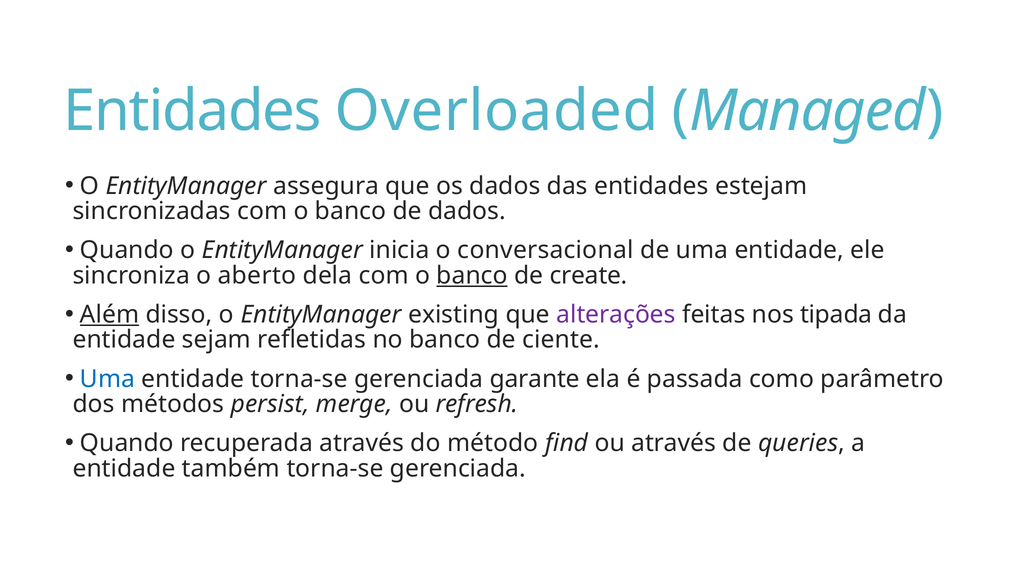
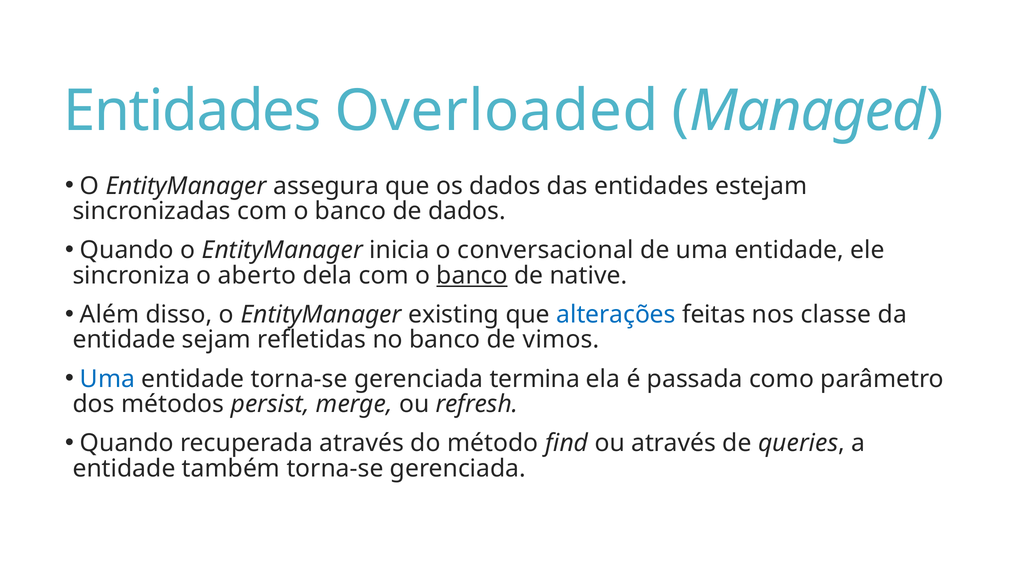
create: create -> native
Além underline: present -> none
alterações colour: purple -> blue
tipada: tipada -> classe
ciente: ciente -> vimos
garante: garante -> termina
